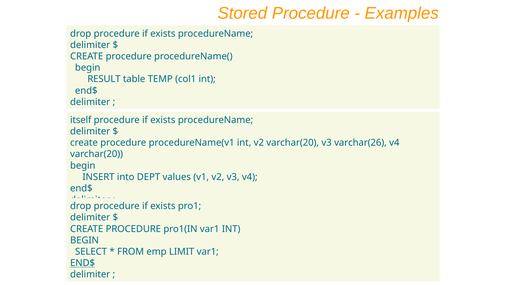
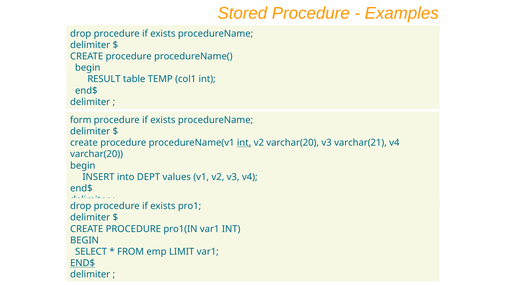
itself: itself -> form
int at (244, 143) underline: none -> present
varchar(26: varchar(26 -> varchar(21
